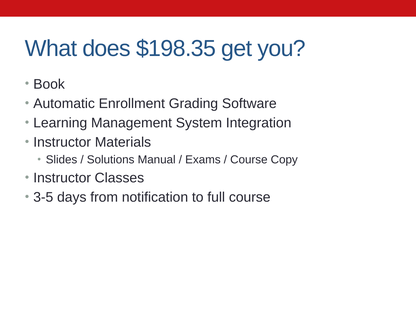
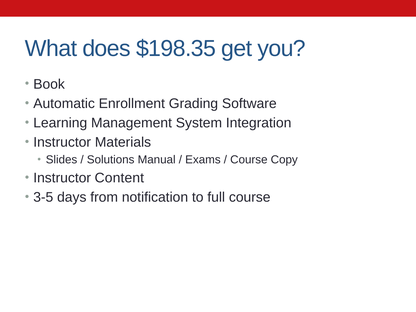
Classes: Classes -> Content
